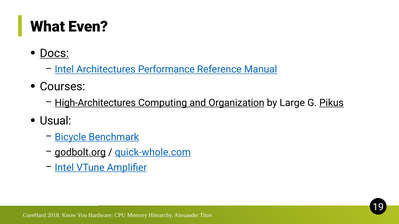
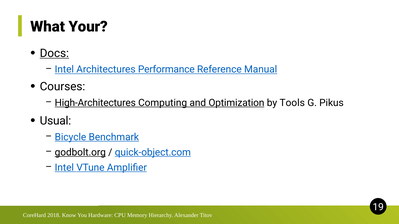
Even: Even -> Your
Organization: Organization -> Optimization
Large: Large -> Tools
Pikus underline: present -> none
quick-whole.com: quick-whole.com -> quick-object.com
